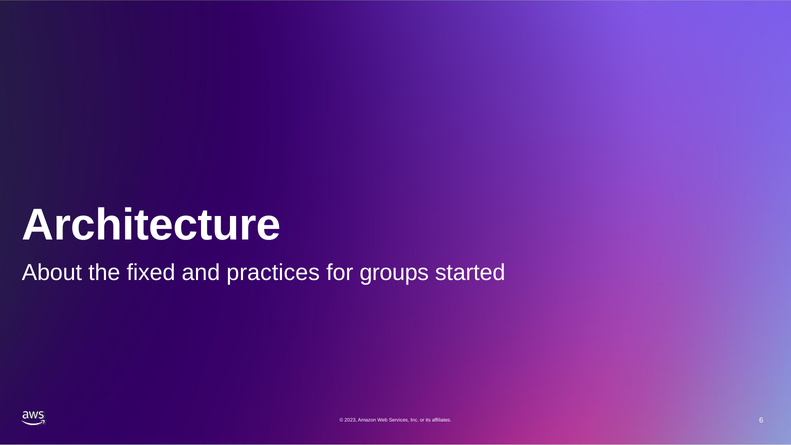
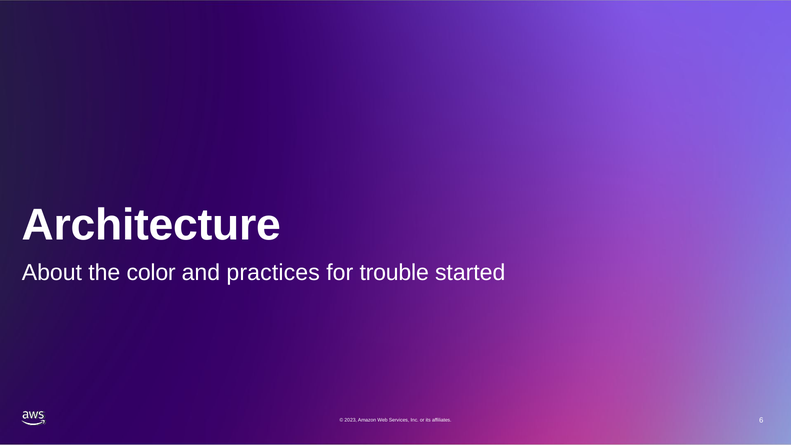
fixed: fixed -> color
groups: groups -> trouble
